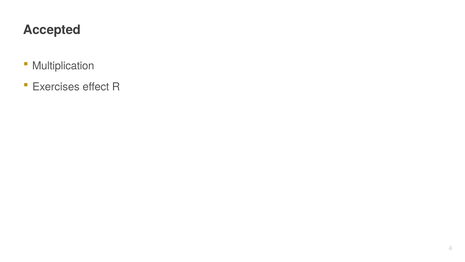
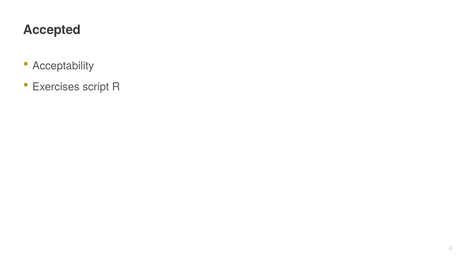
Multiplication: Multiplication -> Acceptability
effect: effect -> script
